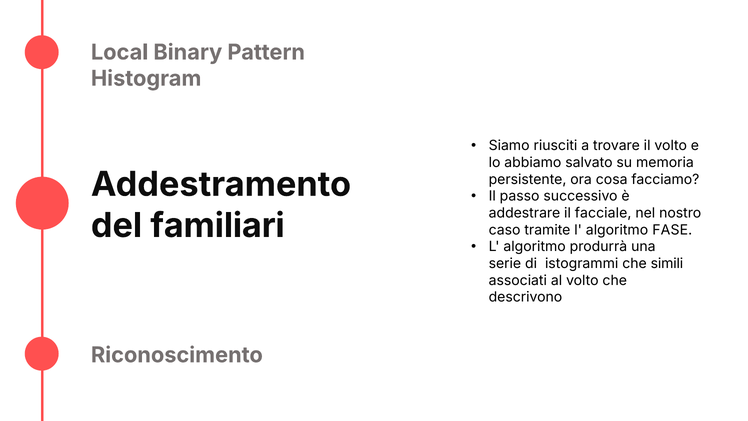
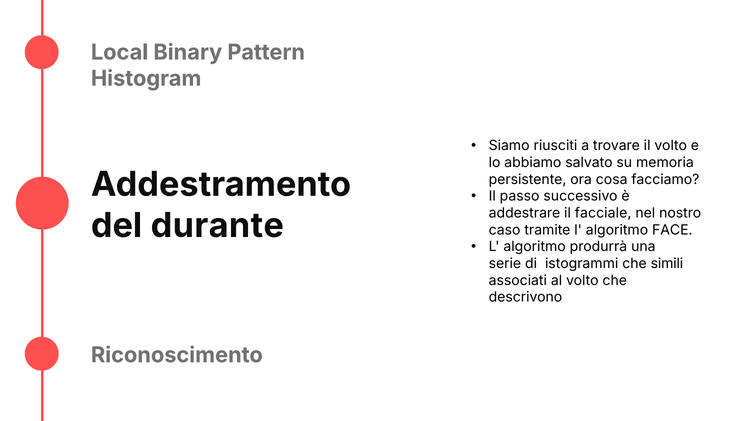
familiari: familiari -> durante
FASE: FASE -> FACE
